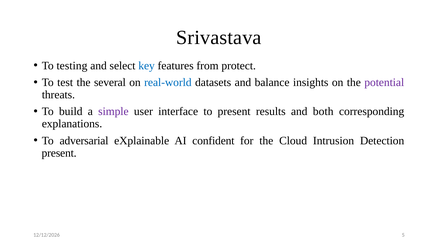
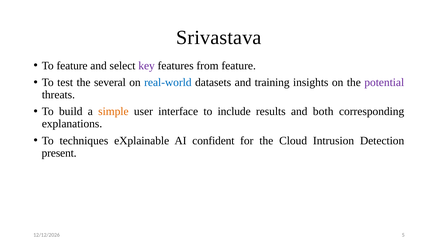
To testing: testing -> feature
key colour: blue -> purple
from protect: protect -> feature
balance: balance -> training
simple colour: purple -> orange
to present: present -> include
adversarial: adversarial -> techniques
